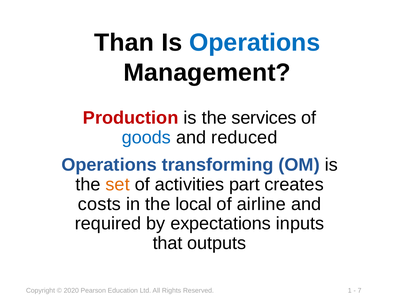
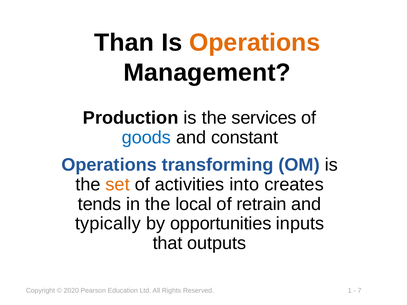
Operations at (255, 43) colour: blue -> orange
Production colour: red -> black
reduced: reduced -> constant
part: part -> into
costs: costs -> tends
airline: airline -> retrain
required: required -> typically
expectations: expectations -> opportunities
